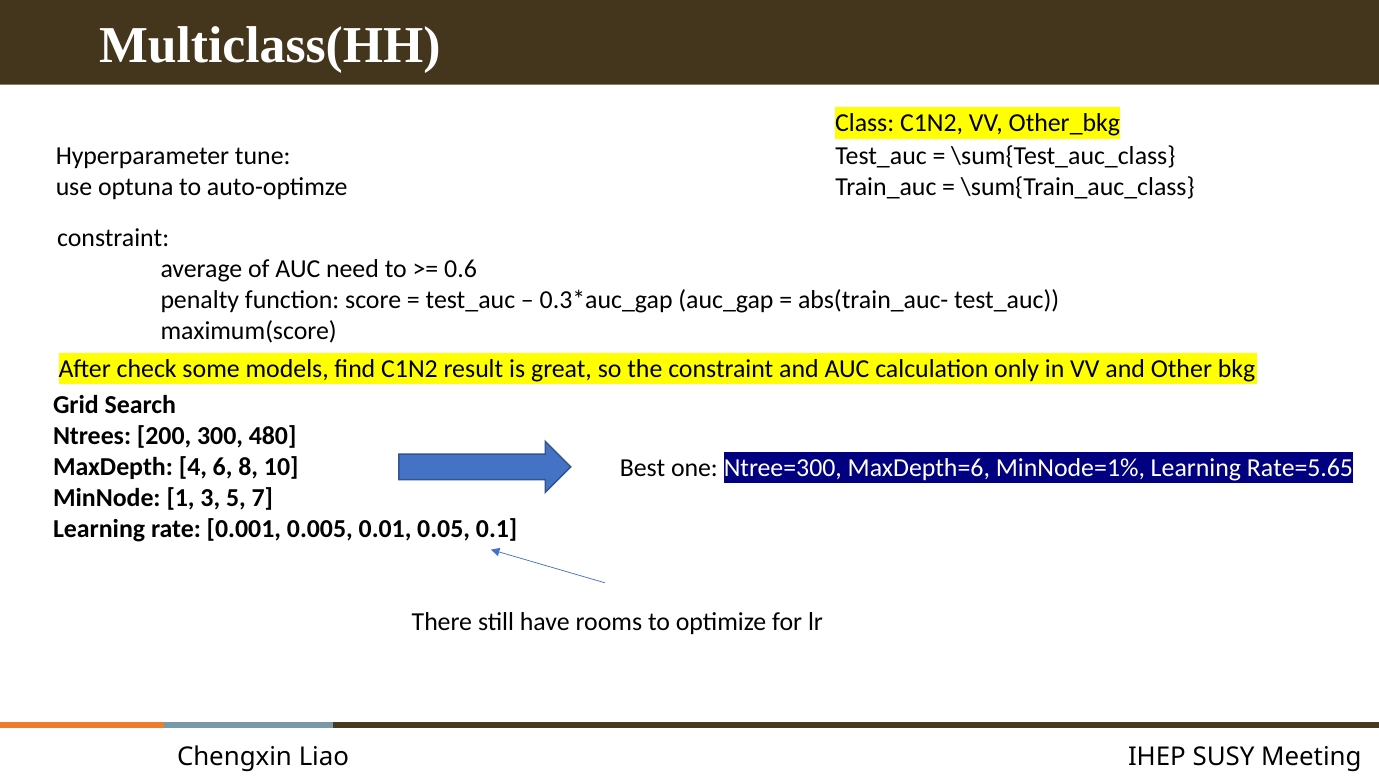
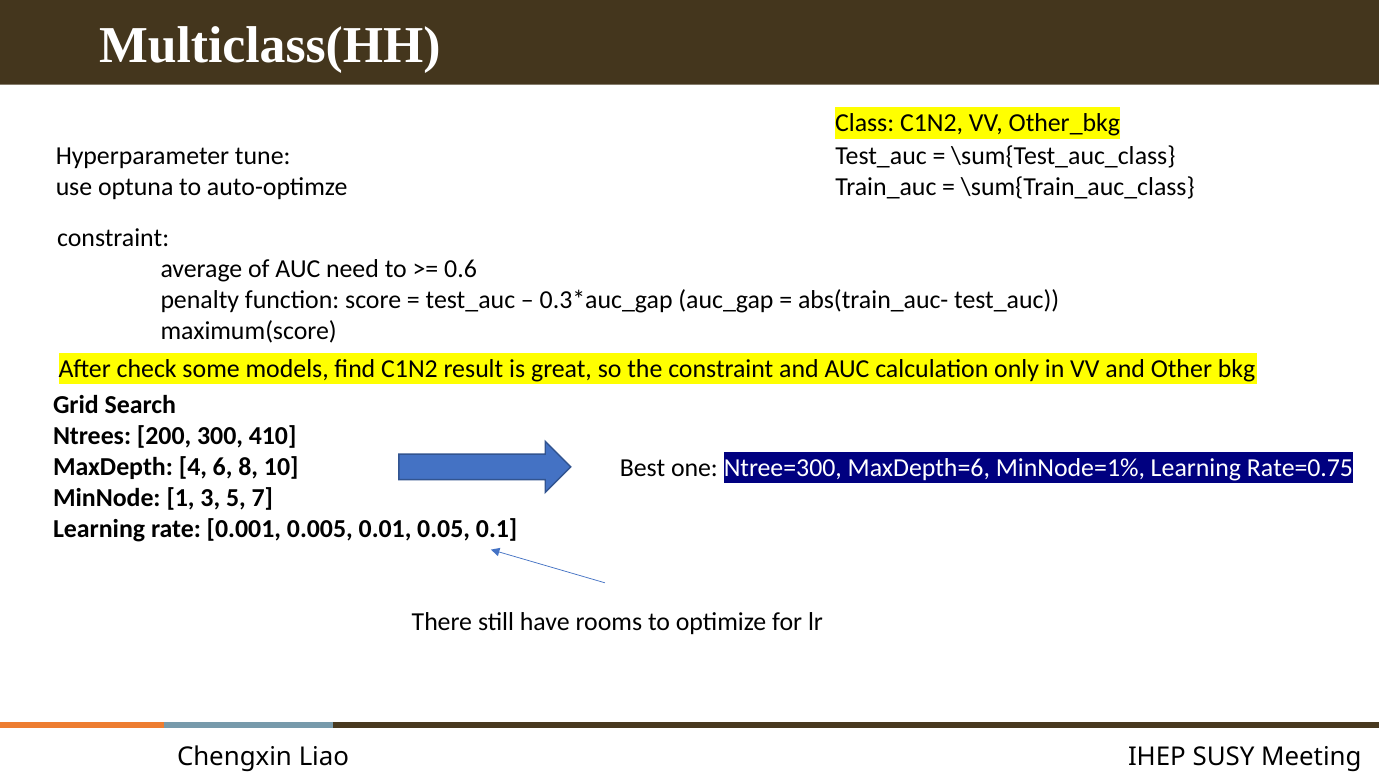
480: 480 -> 410
Rate=5.65: Rate=5.65 -> Rate=0.75
